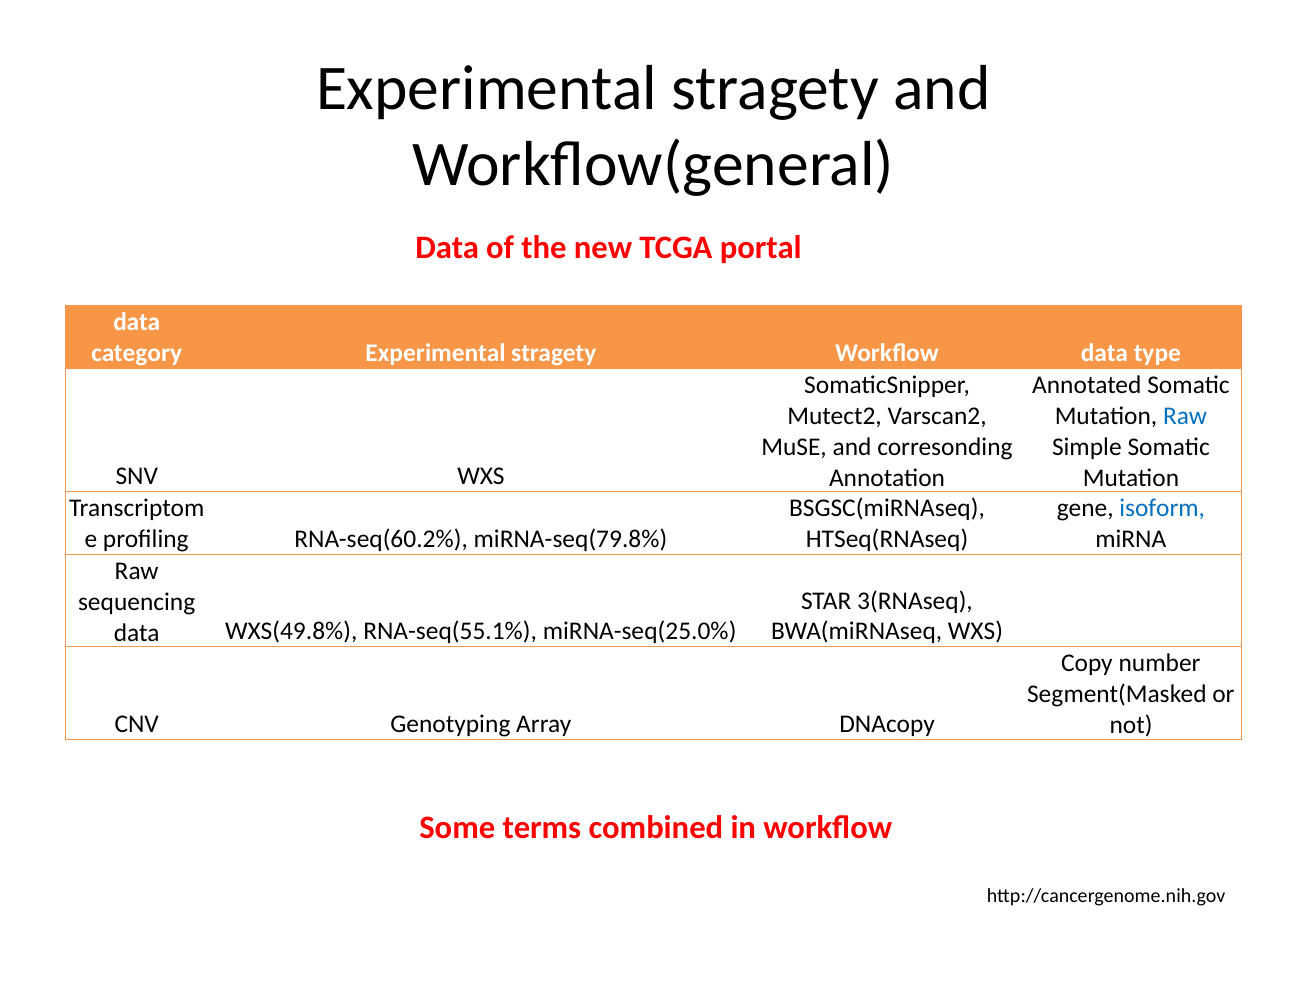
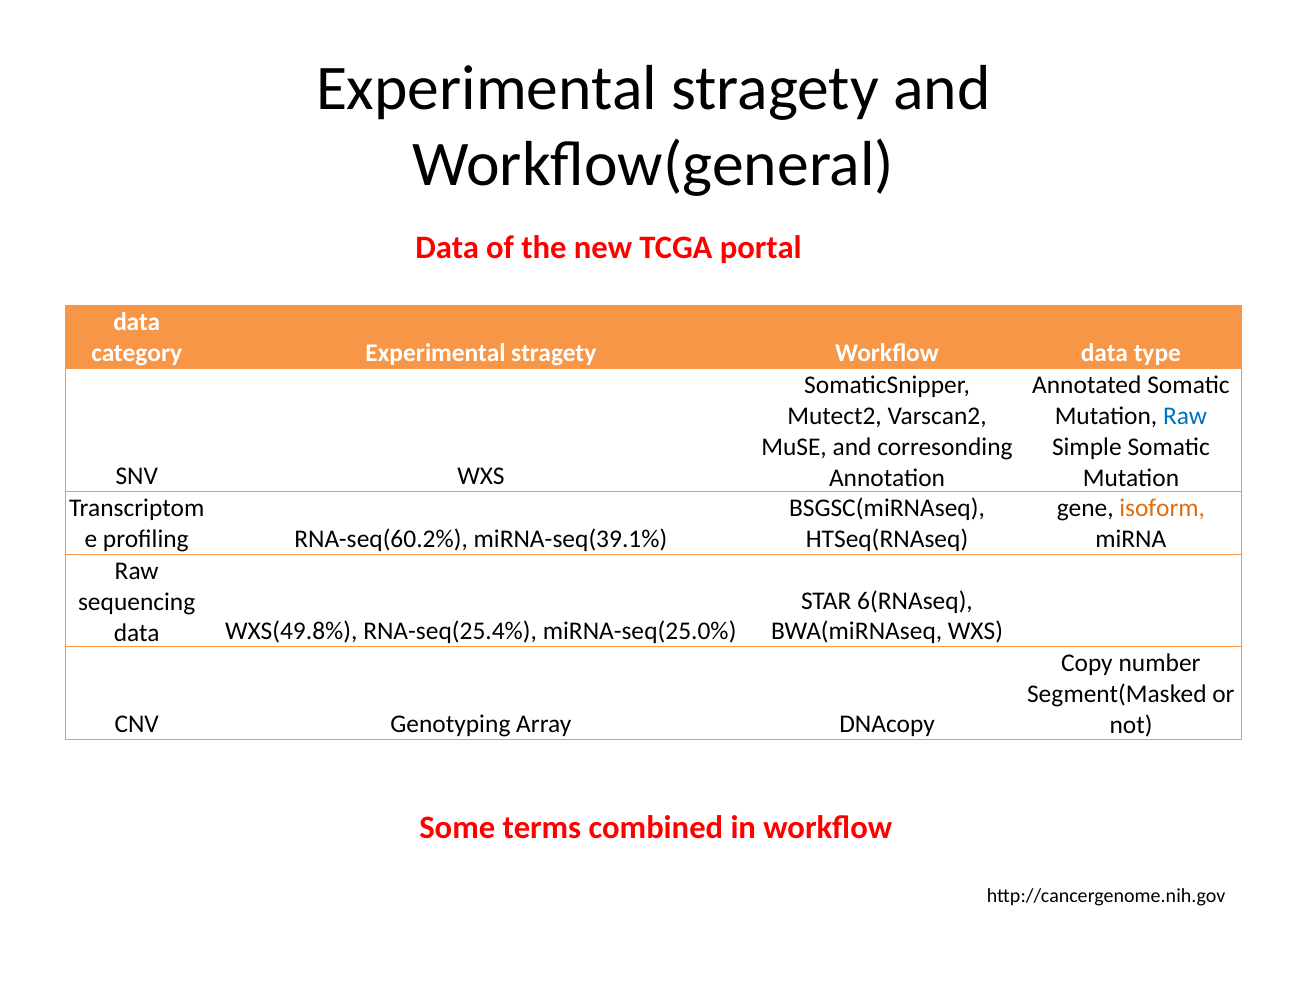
isoform colour: blue -> orange
miRNA-seq(79.8%: miRNA-seq(79.8% -> miRNA-seq(39.1%
3(RNAseq: 3(RNAseq -> 6(RNAseq
RNA-seq(55.1%: RNA-seq(55.1% -> RNA-seq(25.4%
